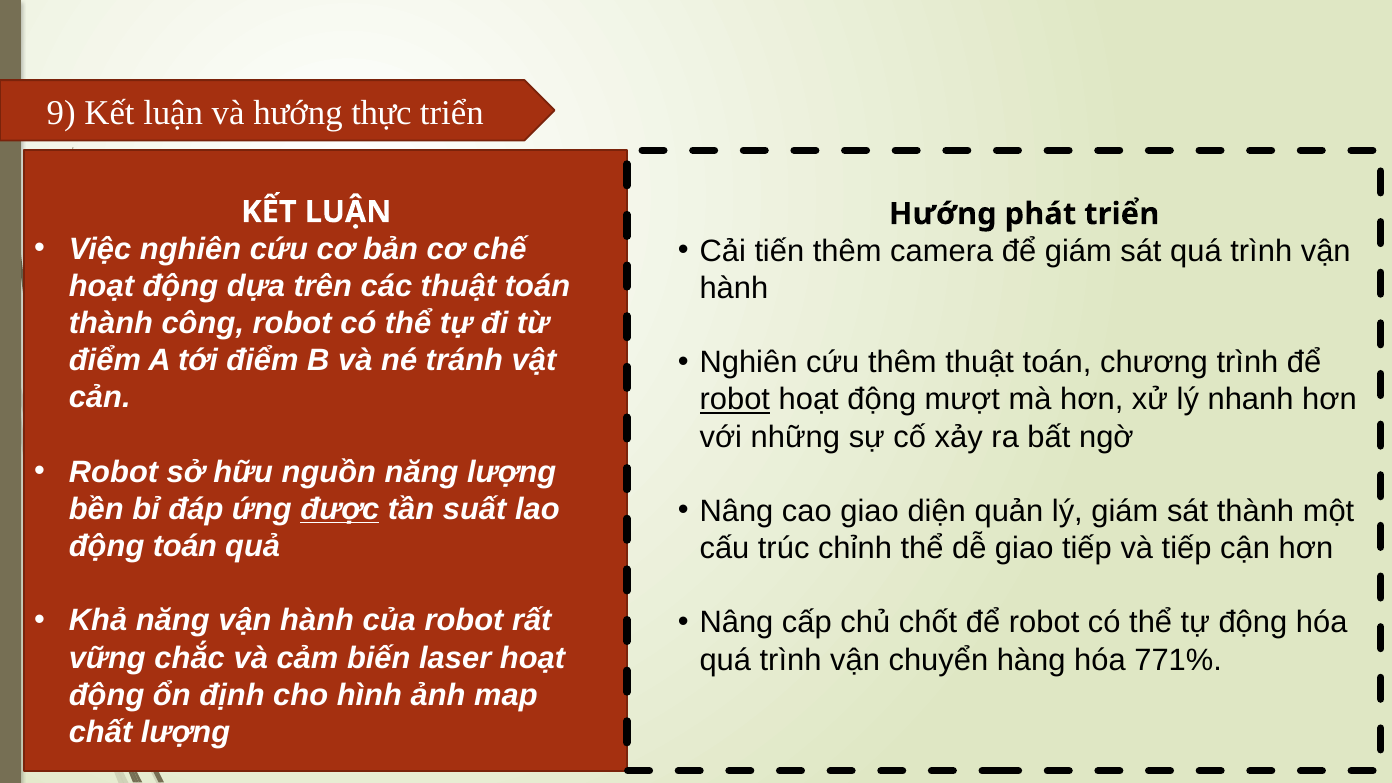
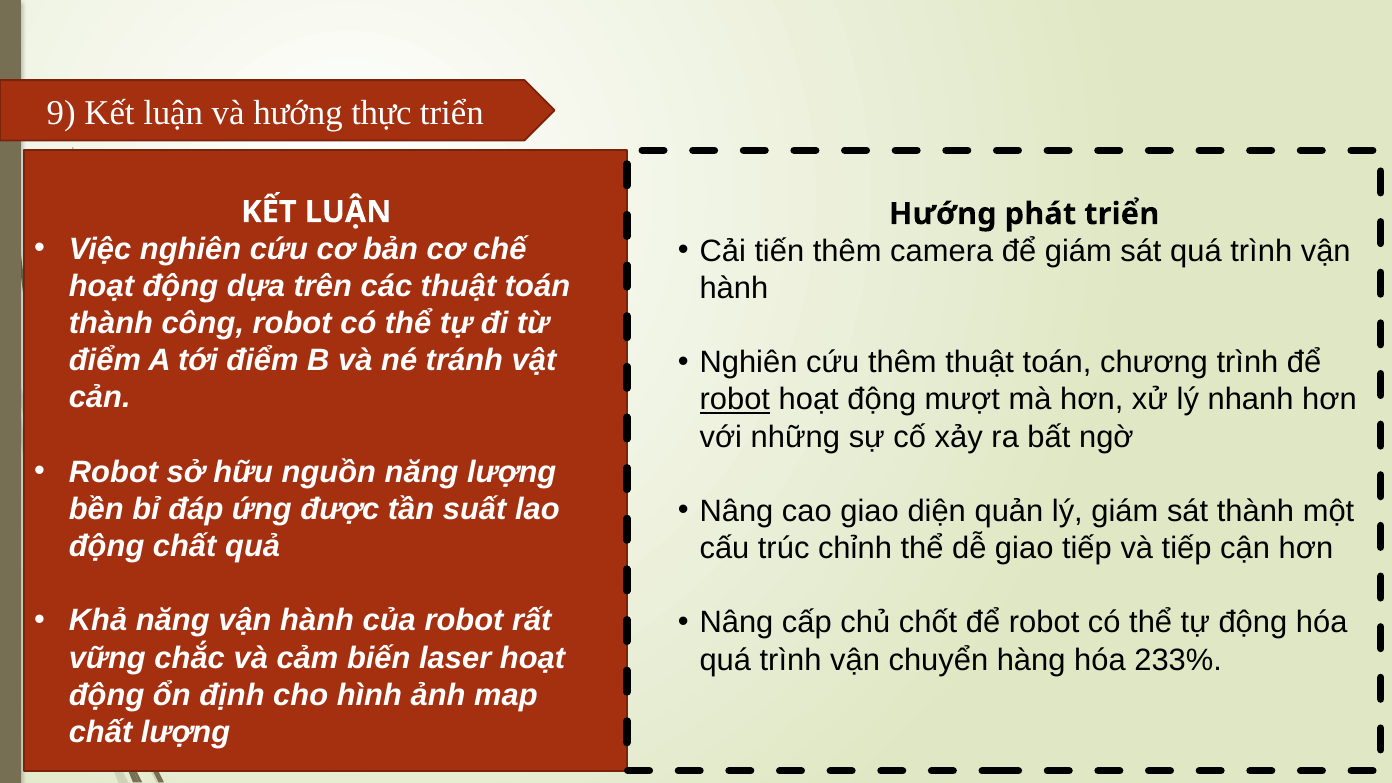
được underline: present -> none
động toán: toán -> chất
771%: 771% -> 233%
